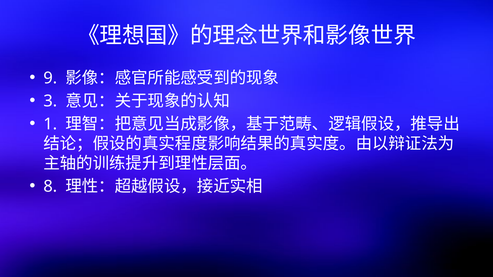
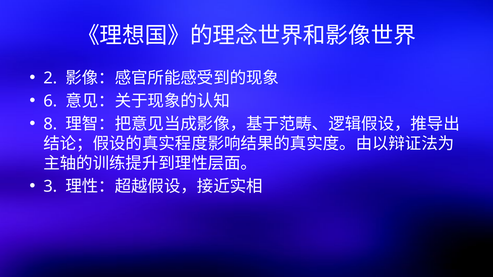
9: 9 -> 2
3: 3 -> 6
1: 1 -> 8
8: 8 -> 3
